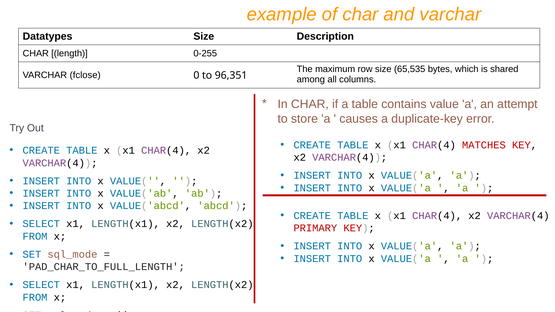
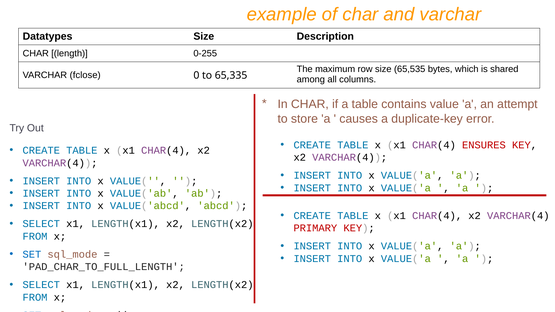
96,351: 96,351 -> 65,335
MATCHES: MATCHES -> ENSURES
